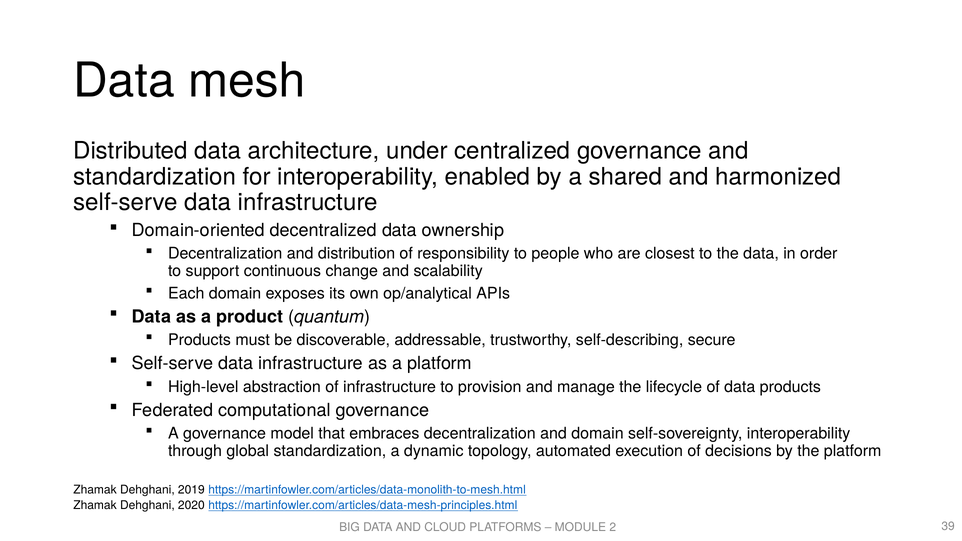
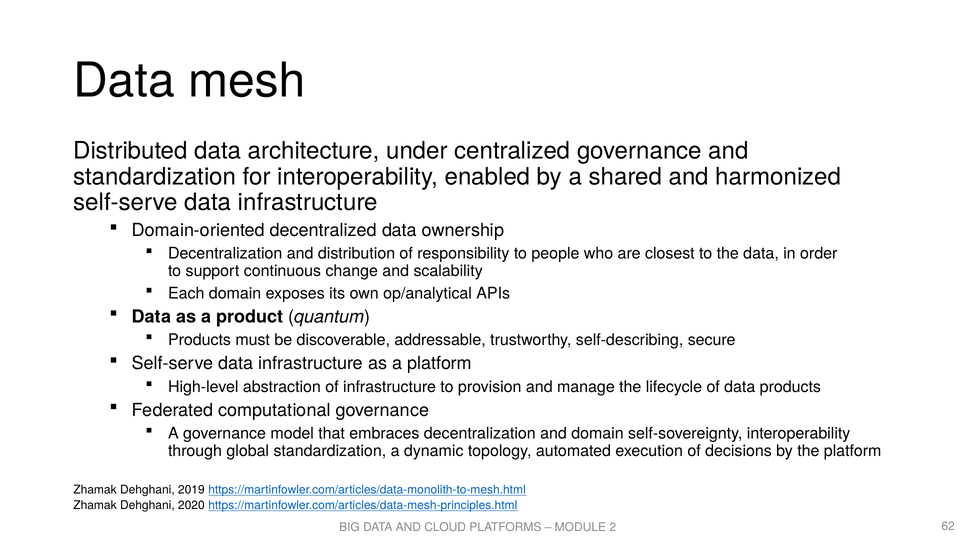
39: 39 -> 62
